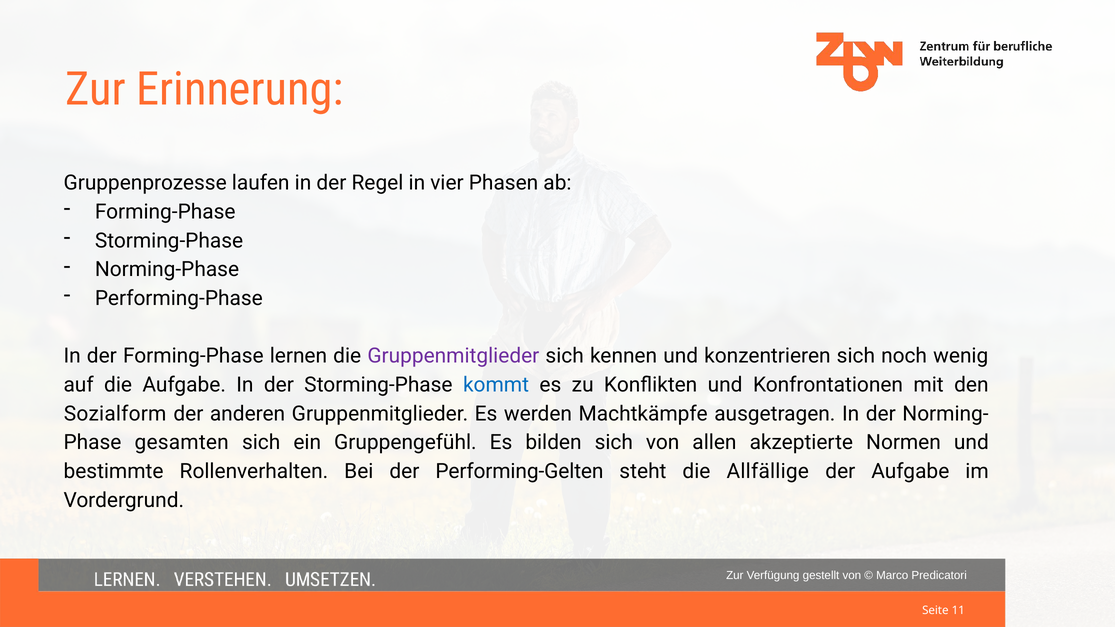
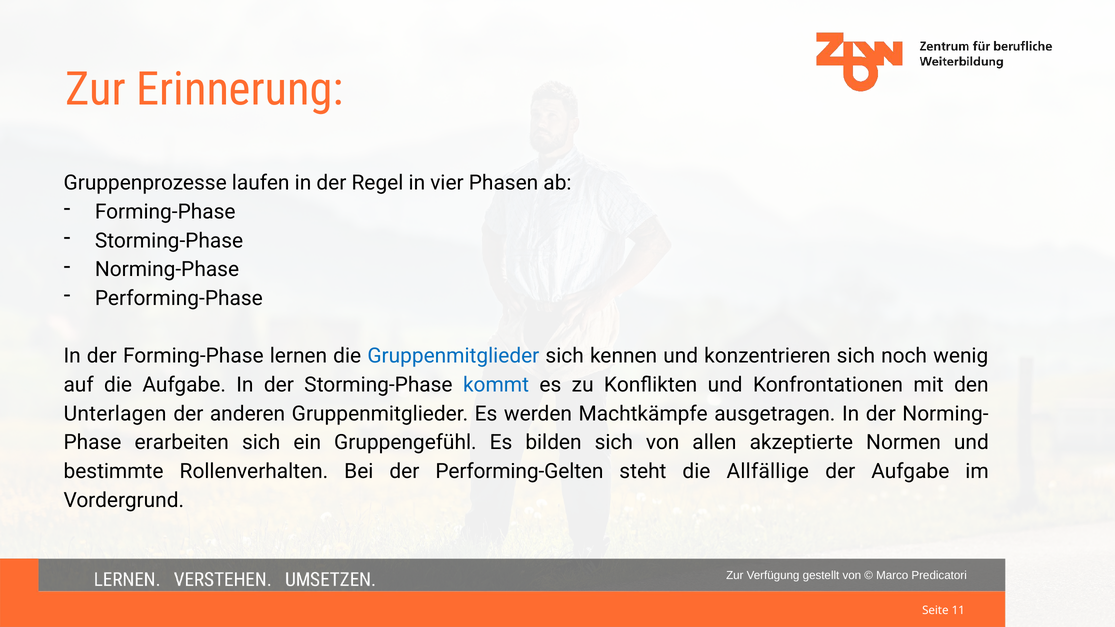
Gruppenmitglieder at (453, 356) colour: purple -> blue
Sozialform: Sozialform -> Unterlagen
gesamten: gesamten -> erarbeiten
